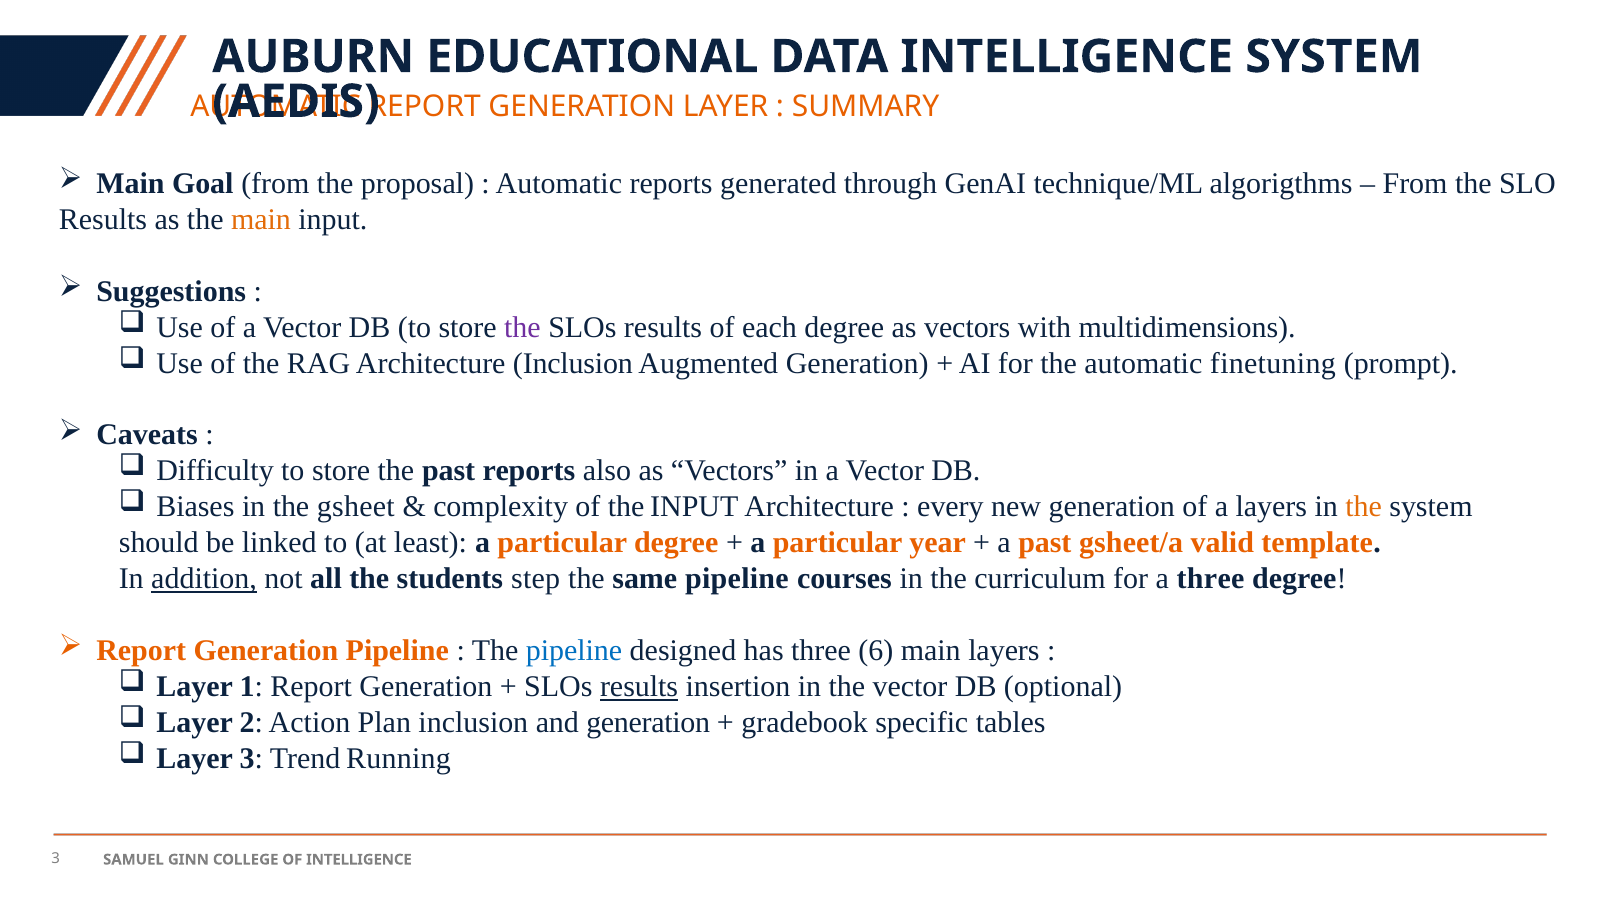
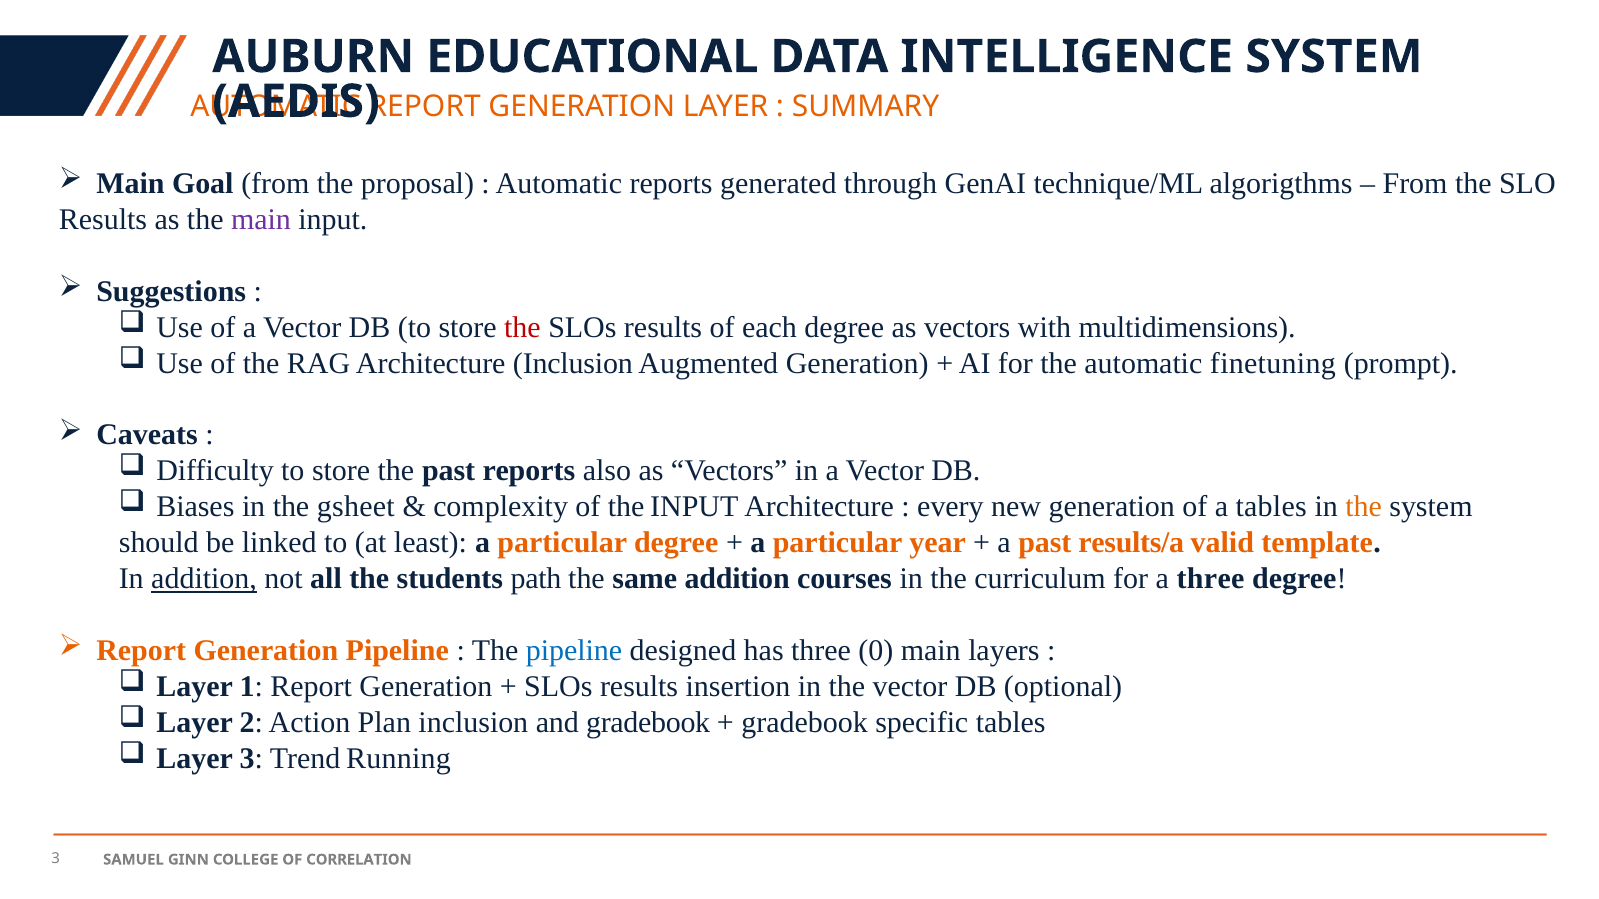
main at (261, 219) colour: orange -> purple
the at (522, 327) colour: purple -> red
a layers: layers -> tables
gsheet/a: gsheet/a -> results/a
step: step -> path
same pipeline: pipeline -> addition
6: 6 -> 0
results at (639, 687) underline: present -> none
and generation: generation -> gradebook
OF INTELLIGENCE: INTELLIGENCE -> CORRELATION
